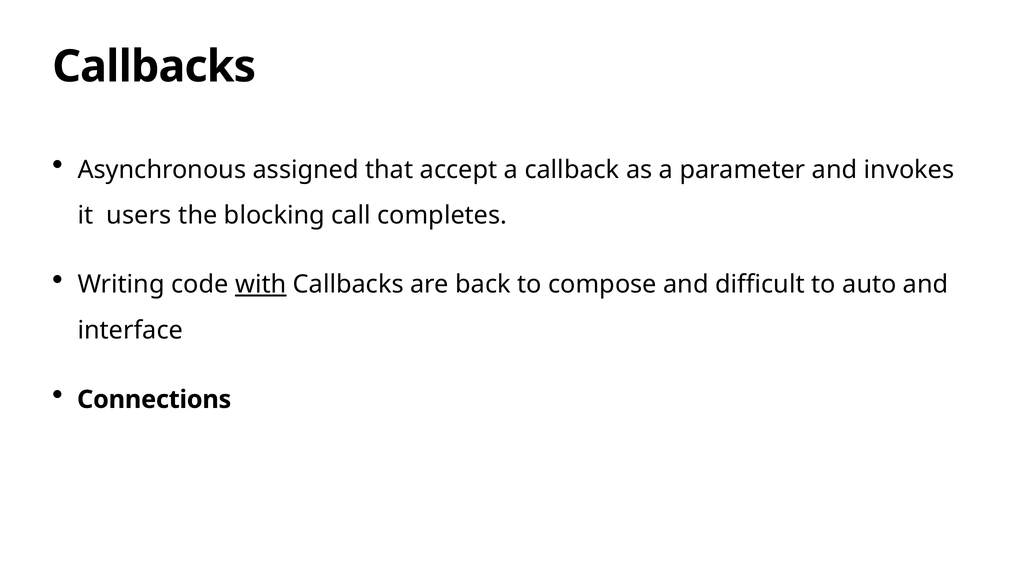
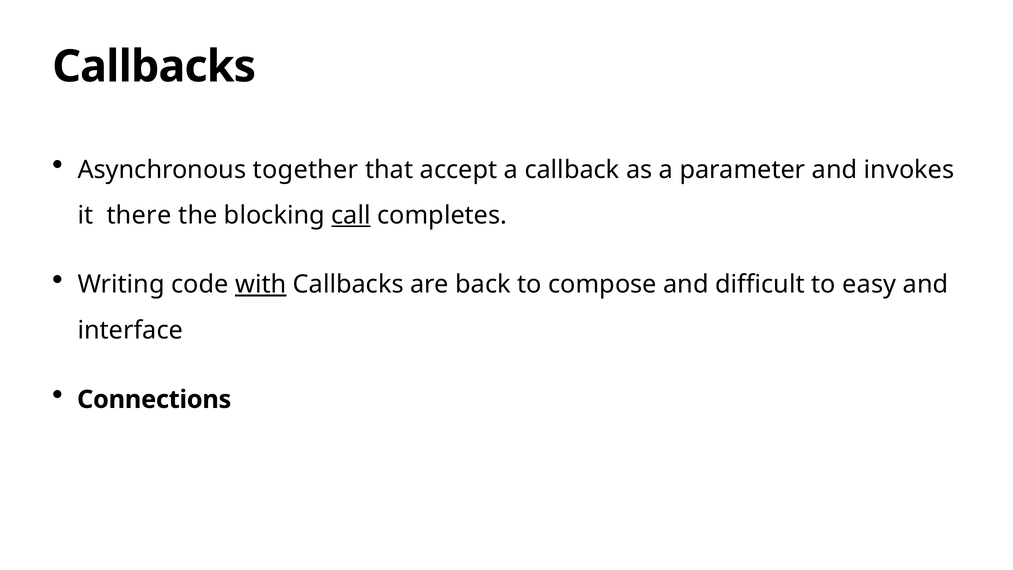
assigned: assigned -> together
users: users -> there
call underline: none -> present
auto: auto -> easy
